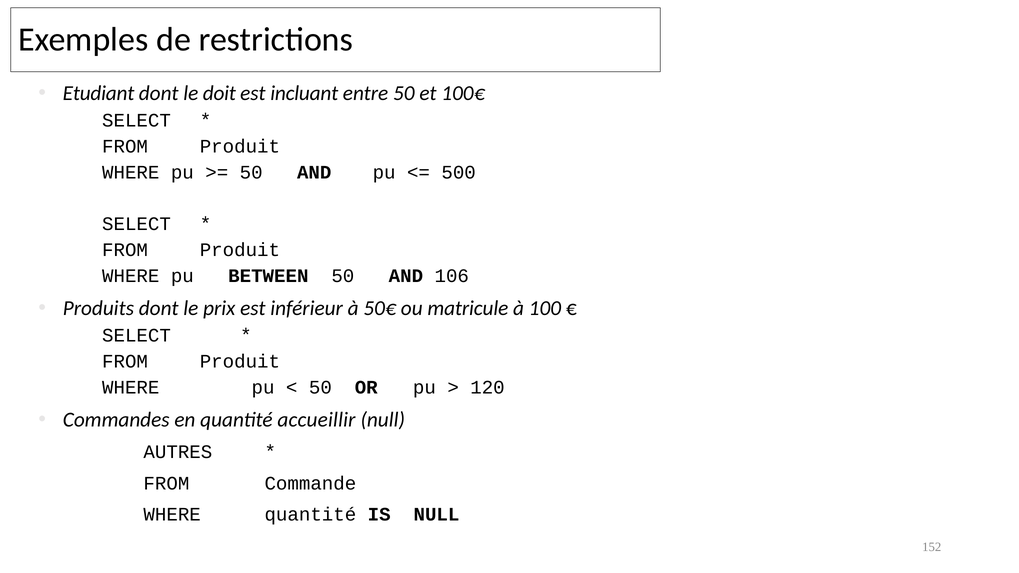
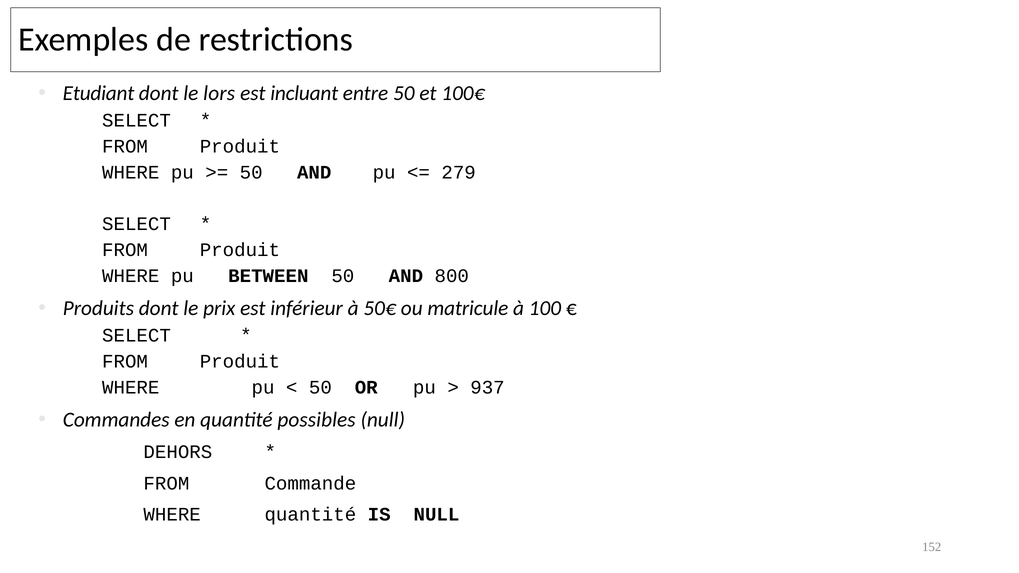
doit: doit -> lors
500: 500 -> 279
106: 106 -> 800
120: 120 -> 937
accueillir: accueillir -> possibles
AUTRES: AUTRES -> DEHORS
